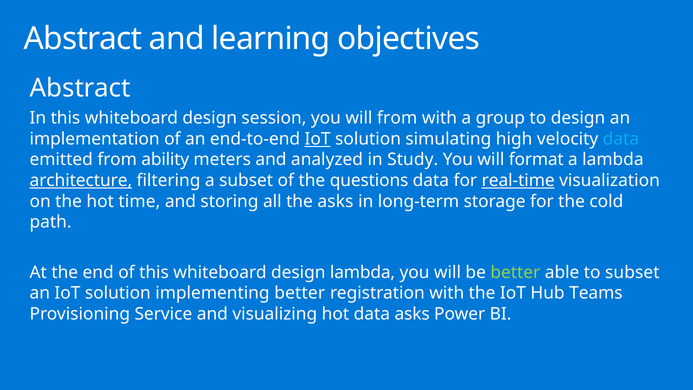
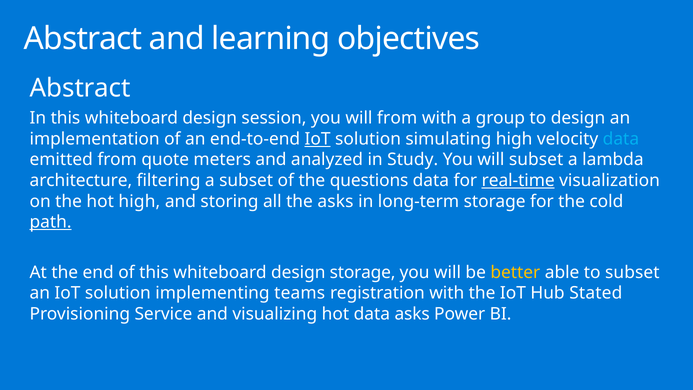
ability: ability -> quote
will format: format -> subset
architecture underline: present -> none
hot time: time -> high
path underline: none -> present
design lambda: lambda -> storage
better at (515, 272) colour: light green -> yellow
implementing better: better -> teams
Teams: Teams -> Stated
